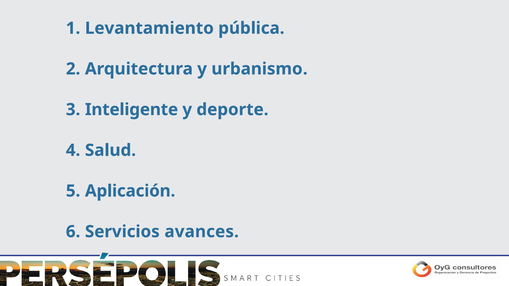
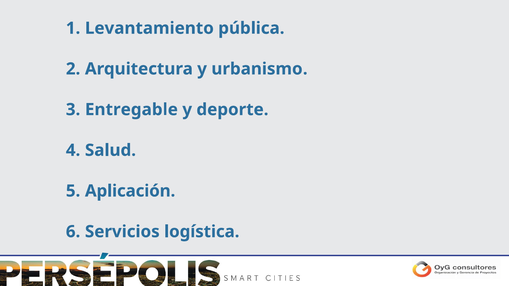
Inteligente: Inteligente -> Entregable
avances: avances -> logística
